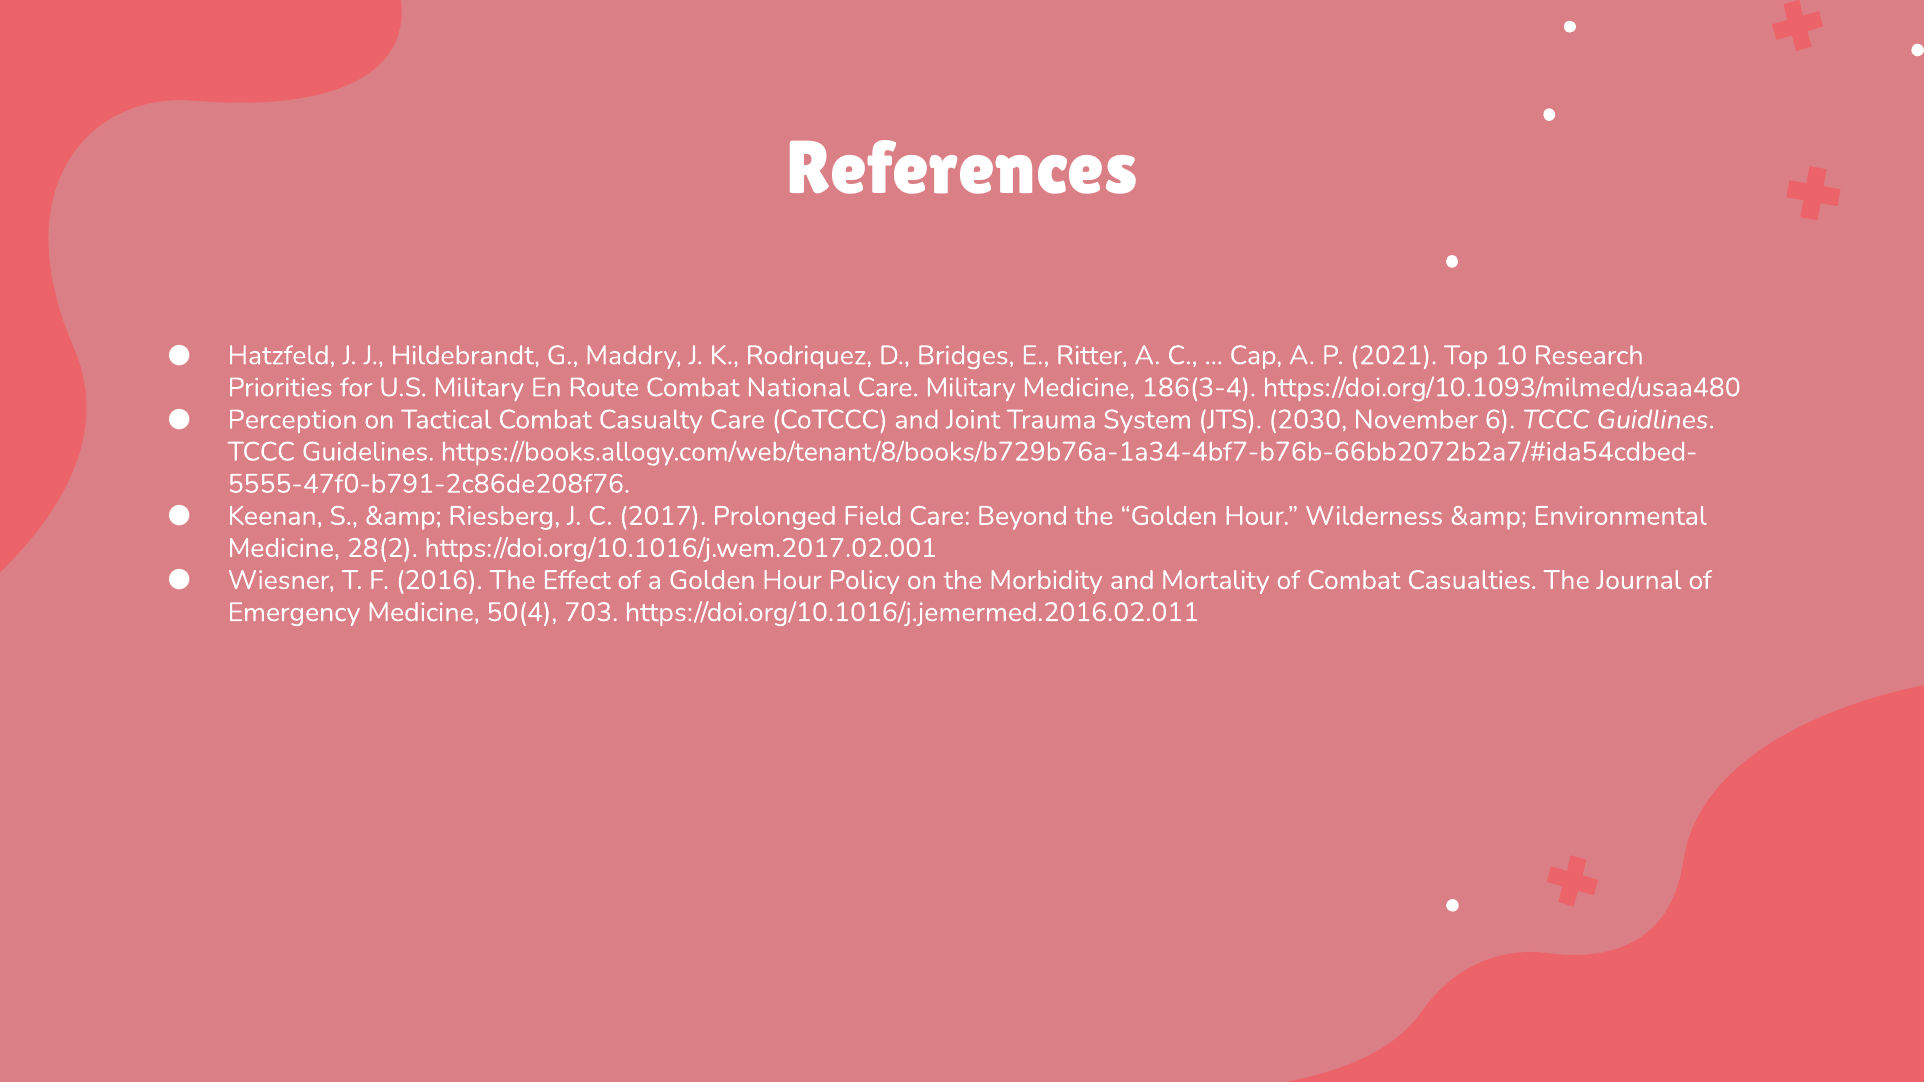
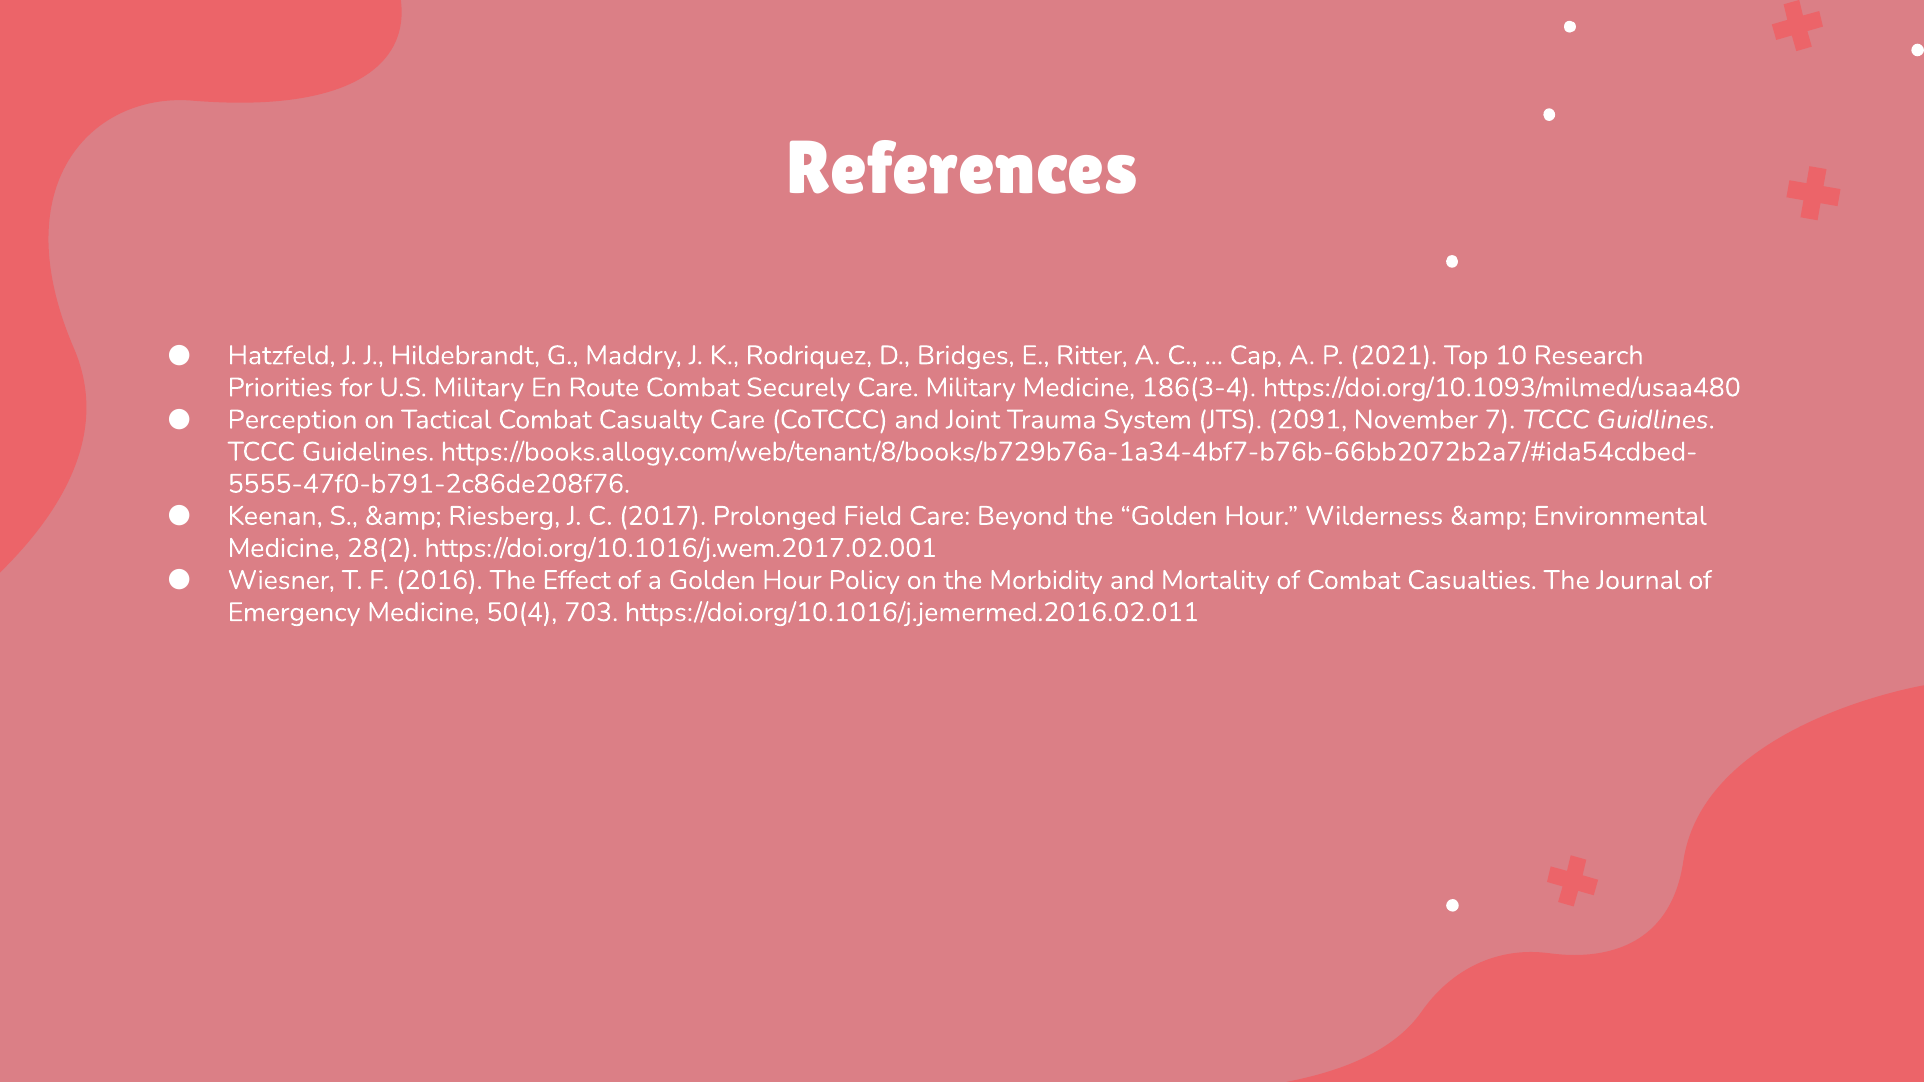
National: National -> Securely
2030: 2030 -> 2091
6: 6 -> 7
